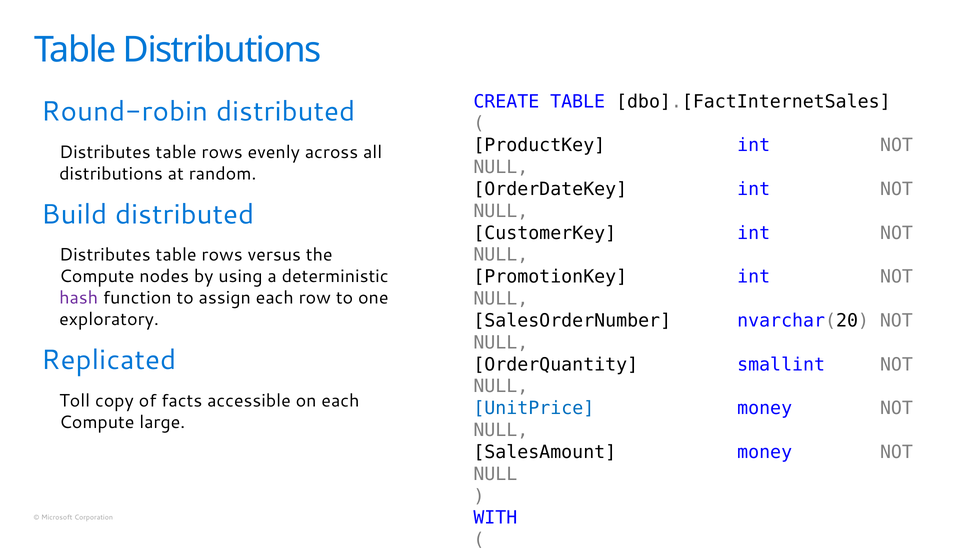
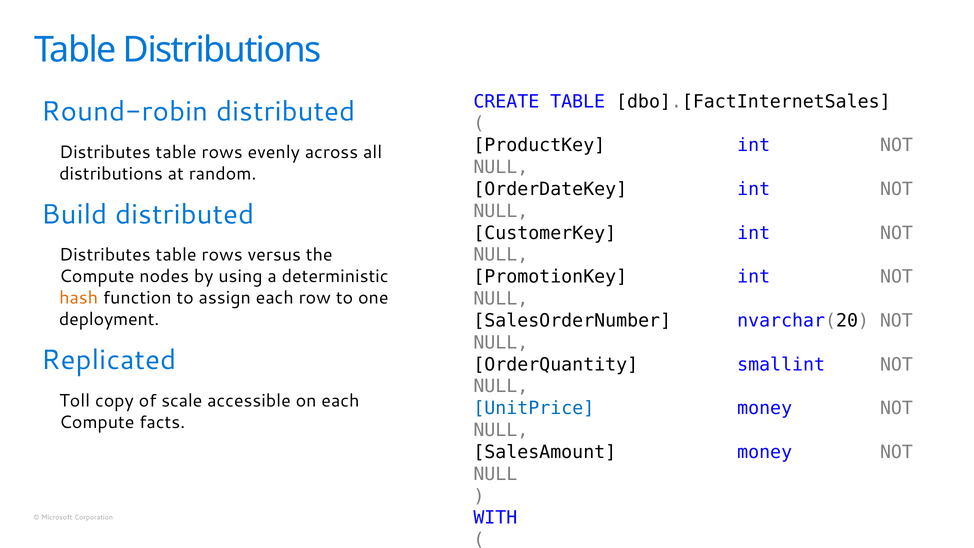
hash colour: purple -> orange
exploratory: exploratory -> deployment
facts: facts -> scale
large: large -> facts
